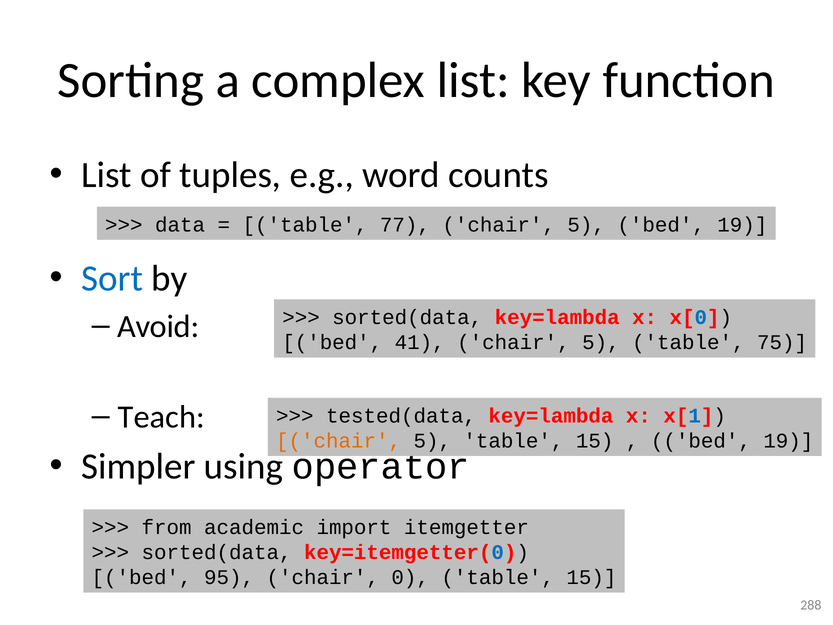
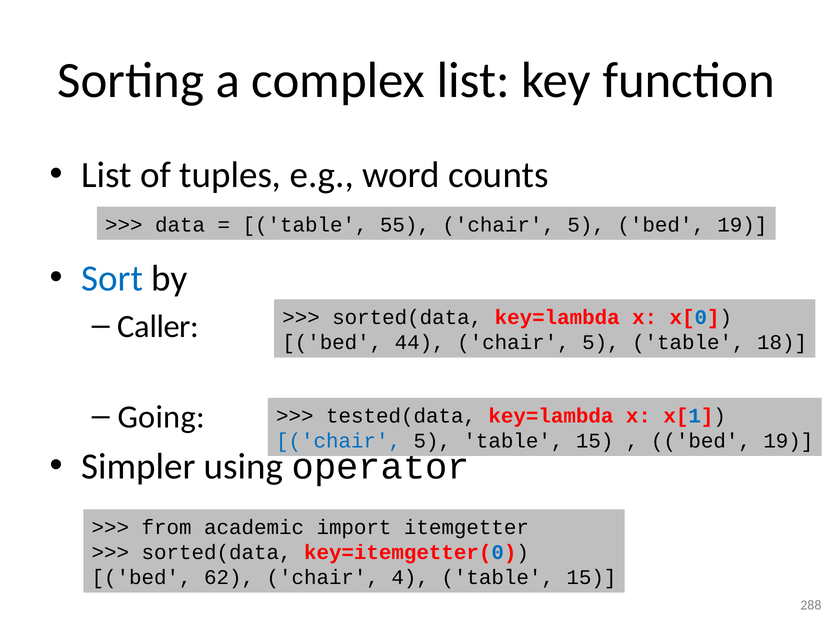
77: 77 -> 55
Avoid: Avoid -> Caller
41: 41 -> 44
75: 75 -> 18
Teach: Teach -> Going
chair at (339, 441) colour: orange -> blue
95: 95 -> 62
0: 0 -> 4
